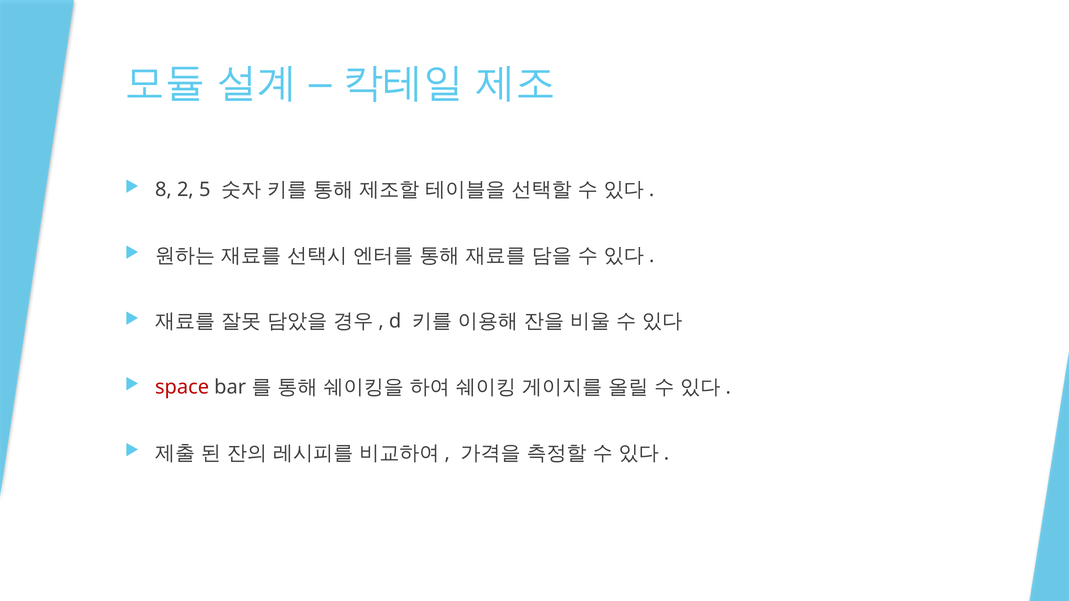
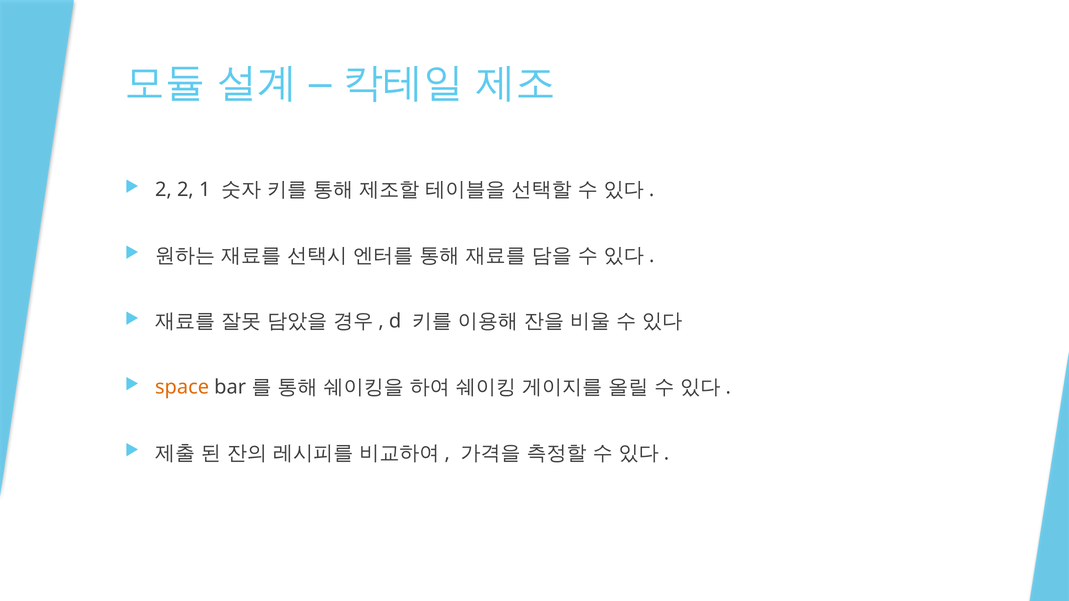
8 at (163, 190): 8 -> 2
5: 5 -> 1
space colour: red -> orange
